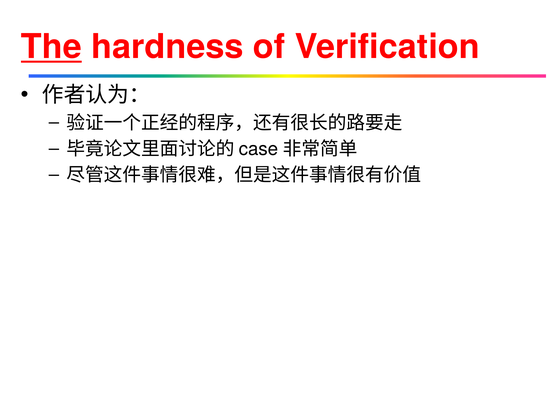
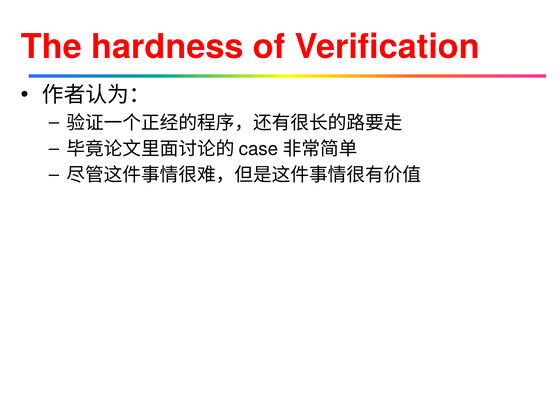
The underline: present -> none
